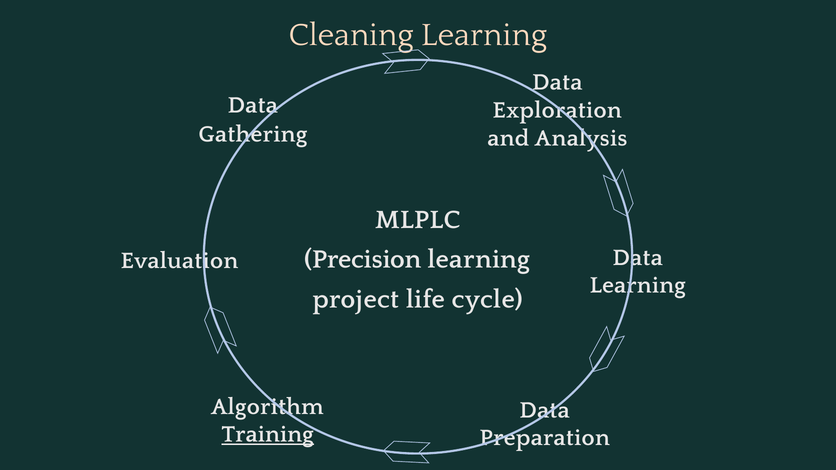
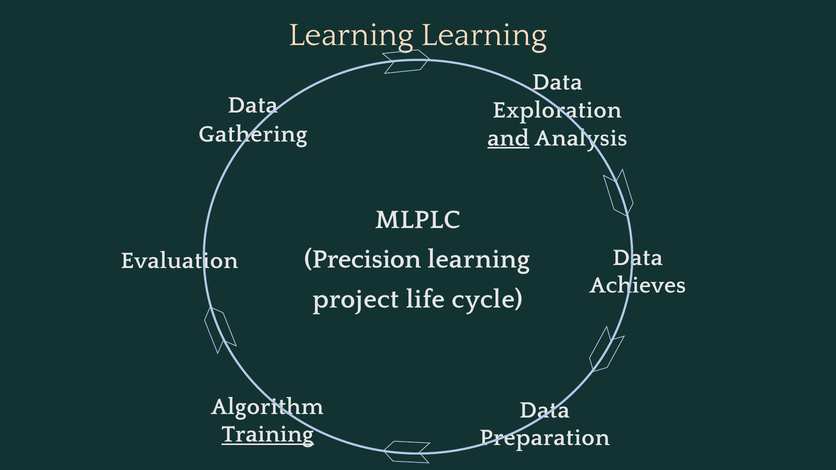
Cleaning at (351, 35): Cleaning -> Learning
and underline: none -> present
Learning at (638, 285): Learning -> Achieves
